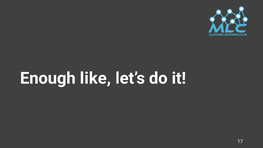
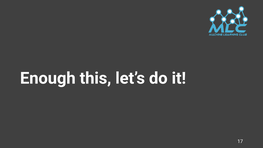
like: like -> this
